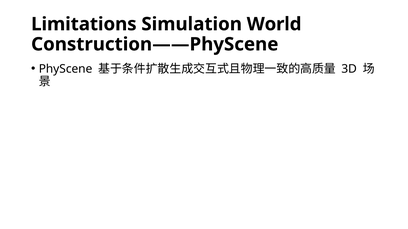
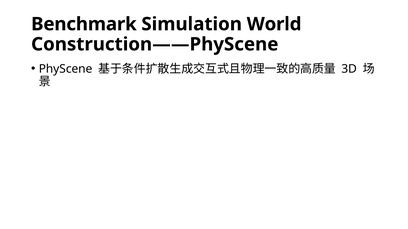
Limitations: Limitations -> Benchmark
